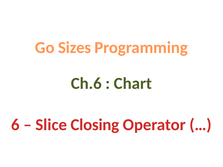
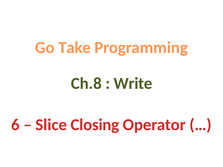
Sizes: Sizes -> Take
Ch.6: Ch.6 -> Ch.8
Chart: Chart -> Write
